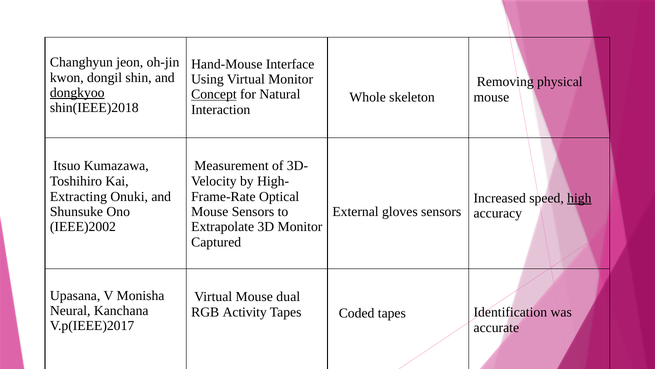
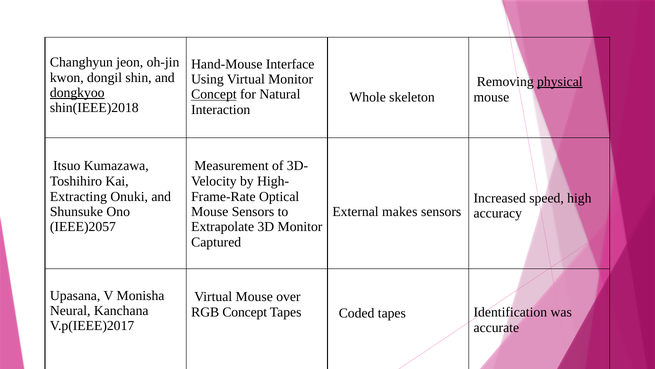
physical underline: none -> present
high underline: present -> none
gloves: gloves -> makes
IEEE)2002: IEEE)2002 -> IEEE)2057
dual: dual -> over
RGB Activity: Activity -> Concept
